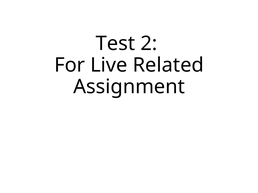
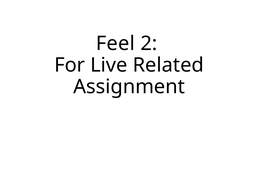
Test: Test -> Feel
